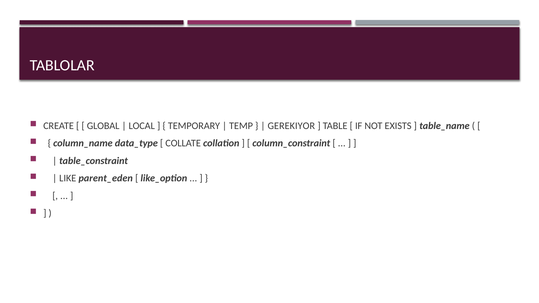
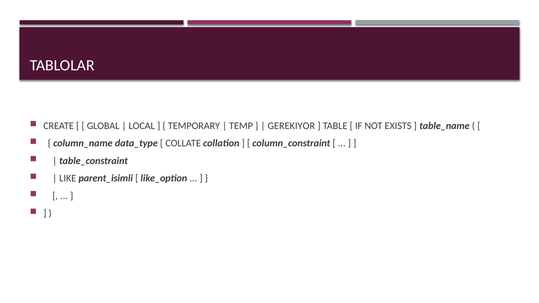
parent_eden: parent_eden -> parent_isimli
